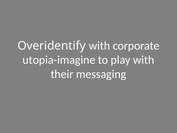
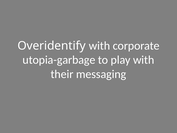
utopia-imagine: utopia-imagine -> utopia-garbage
